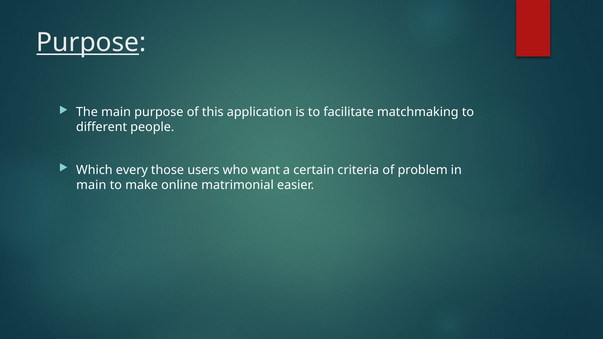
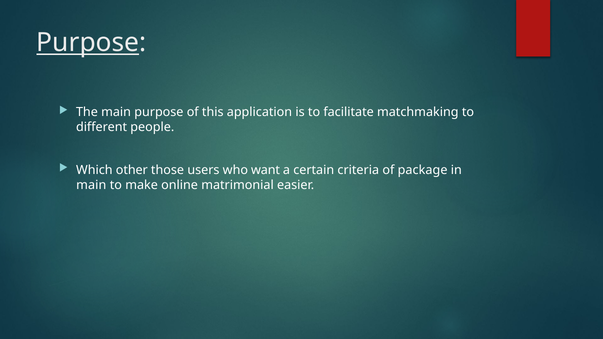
every: every -> other
problem: problem -> package
